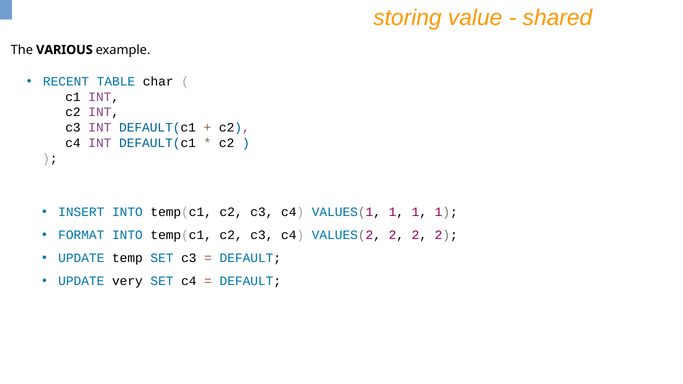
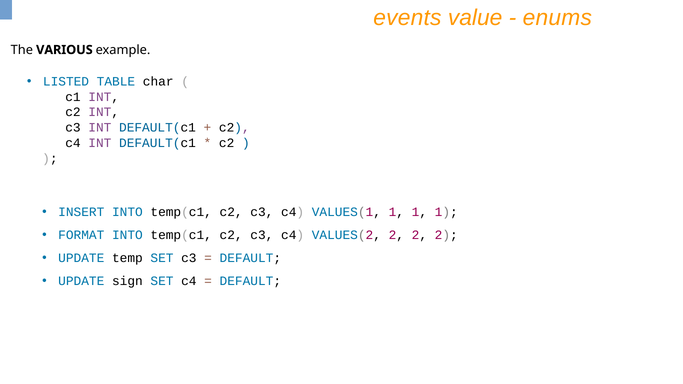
storing: storing -> events
shared: shared -> enums
RECENT: RECENT -> LISTED
very: very -> sign
